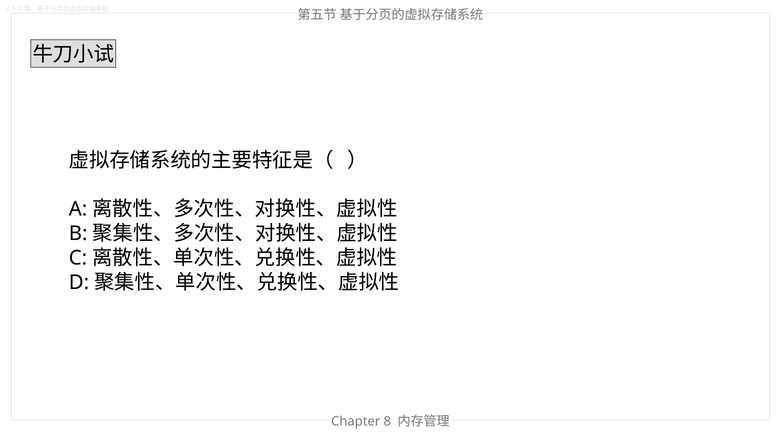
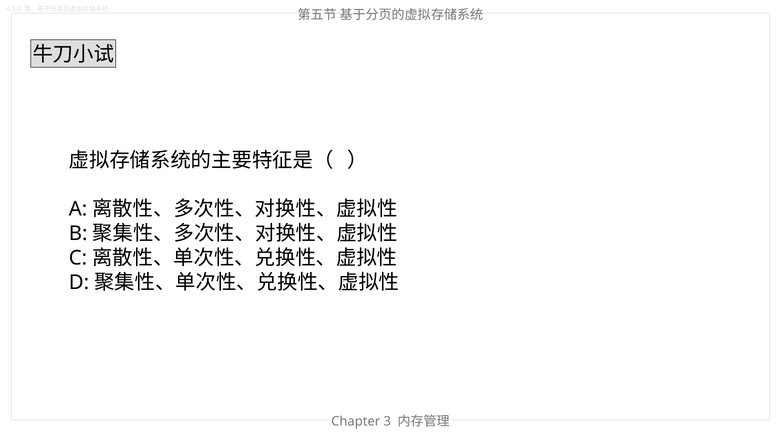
8: 8 -> 3
